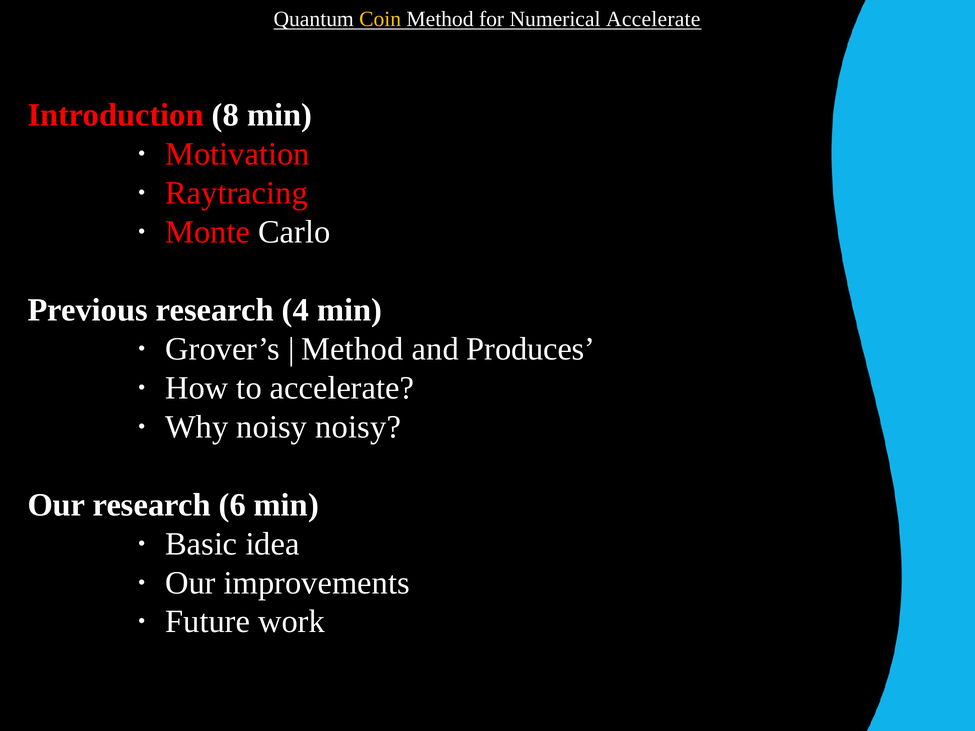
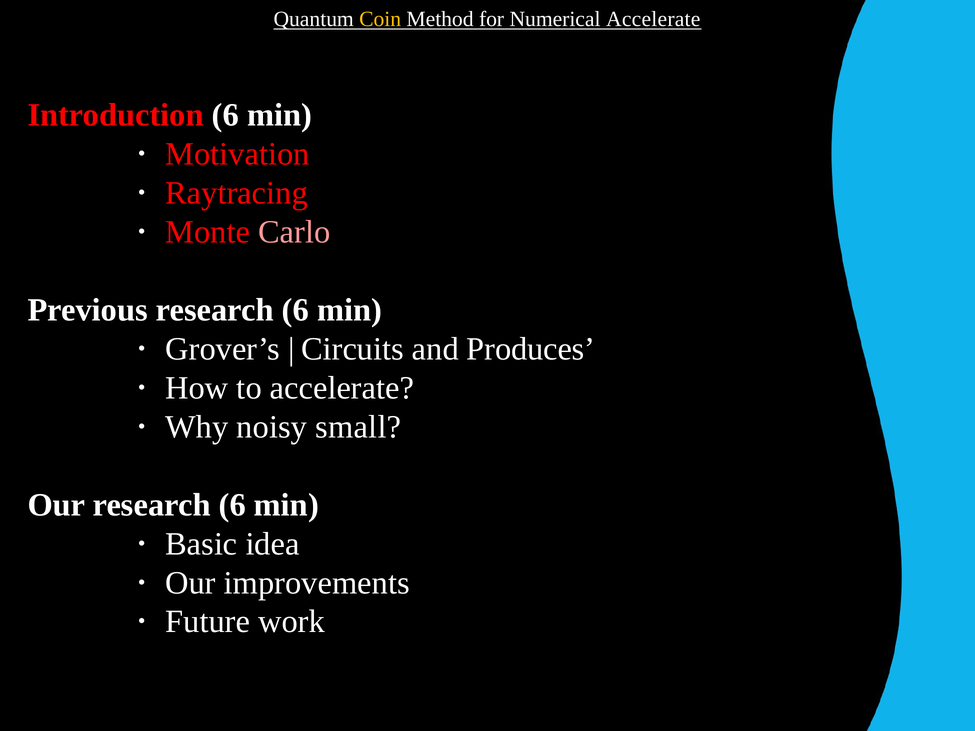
Introduction 8: 8 -> 6
Carlo colour: white -> pink
Previous research 4: 4 -> 6
Method at (352, 349): Method -> Circuits
noisy noisy: noisy -> small
